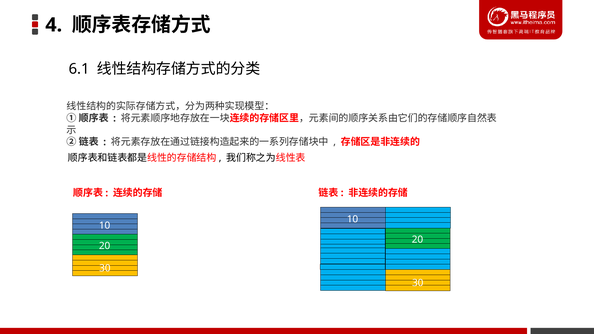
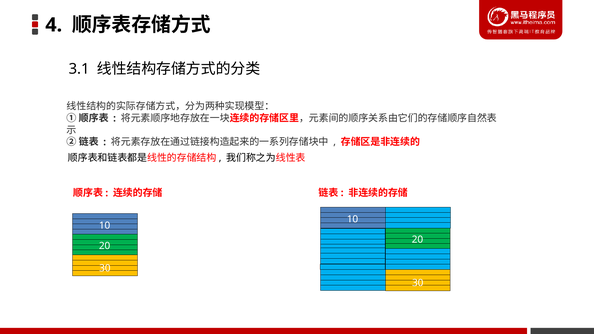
6.1: 6.1 -> 3.1
